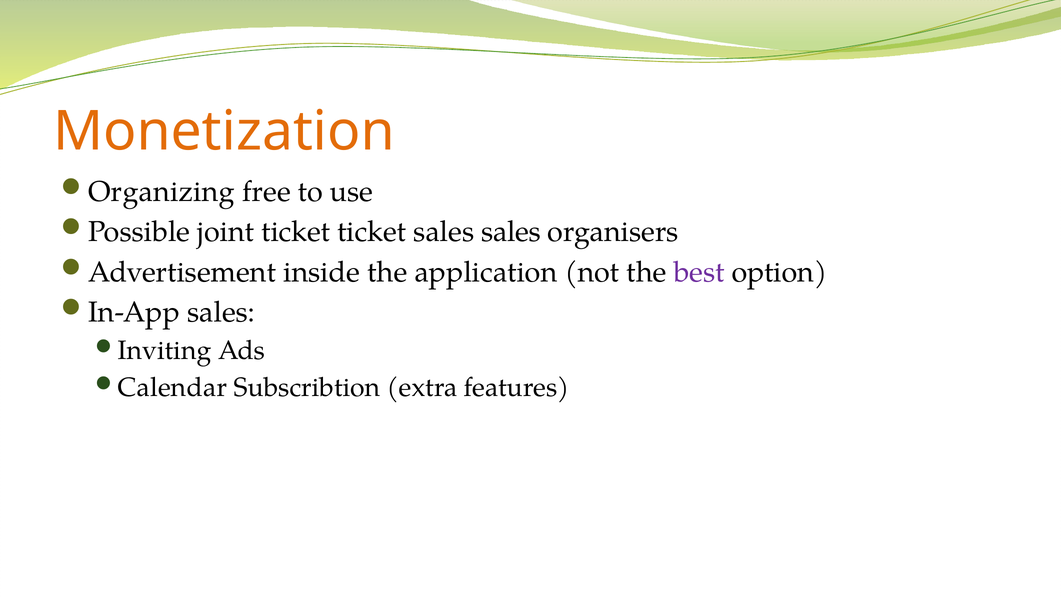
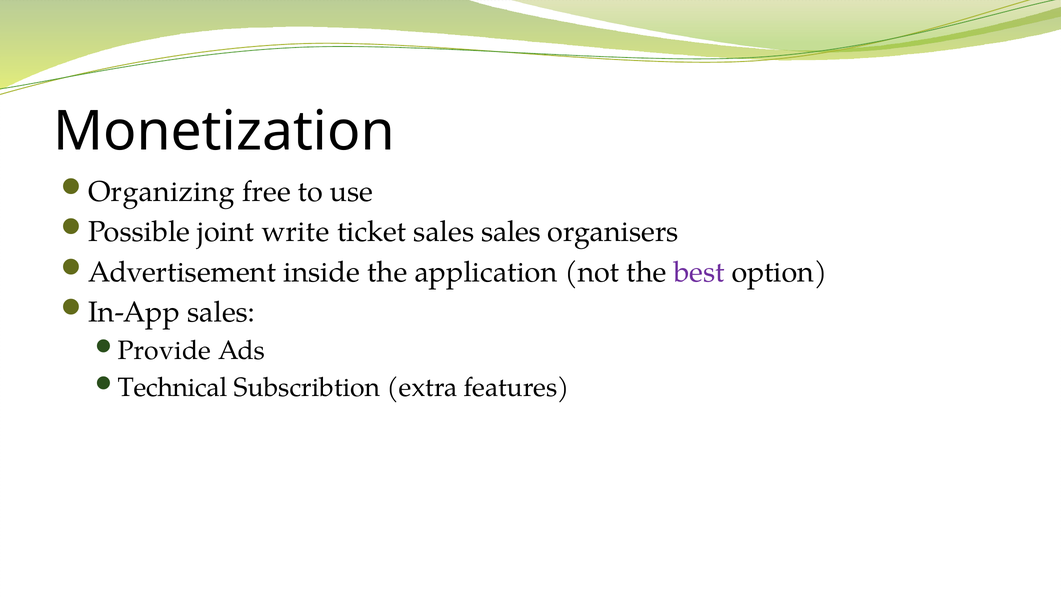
Monetization colour: orange -> black
joint ticket: ticket -> write
Inviting: Inviting -> Provide
Calendar: Calendar -> Technical
